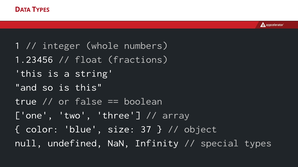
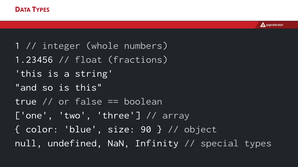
37: 37 -> 90
